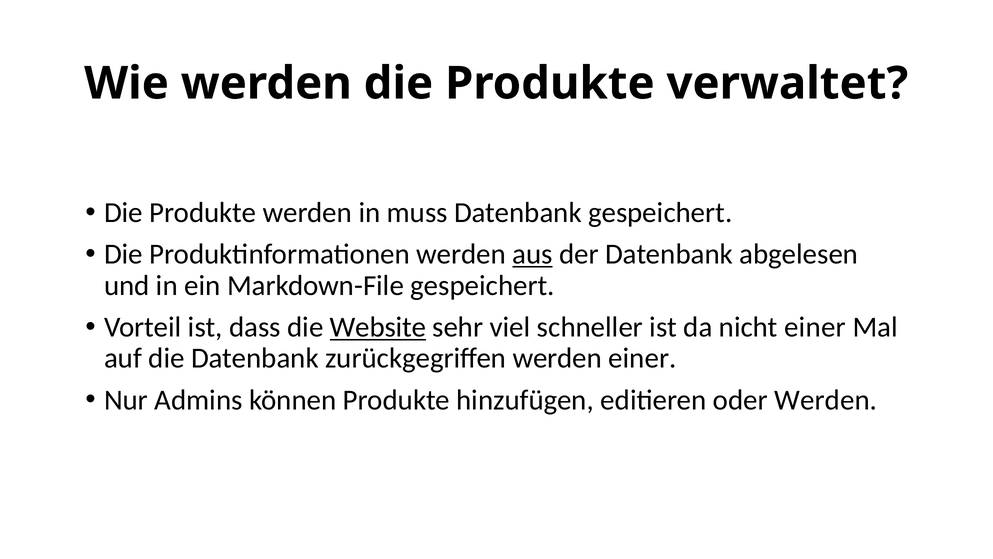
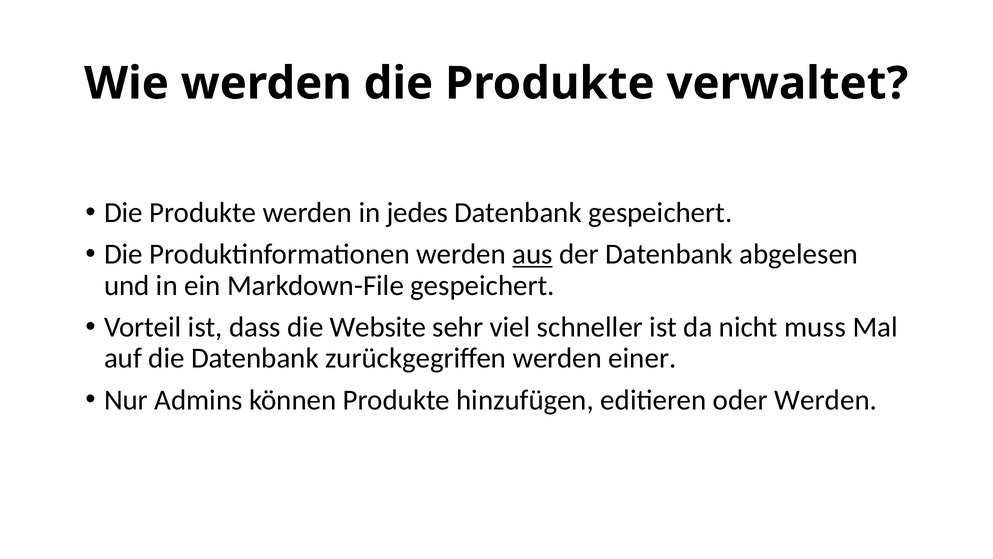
muss: muss -> jedes
Website underline: present -> none
nicht einer: einer -> muss
